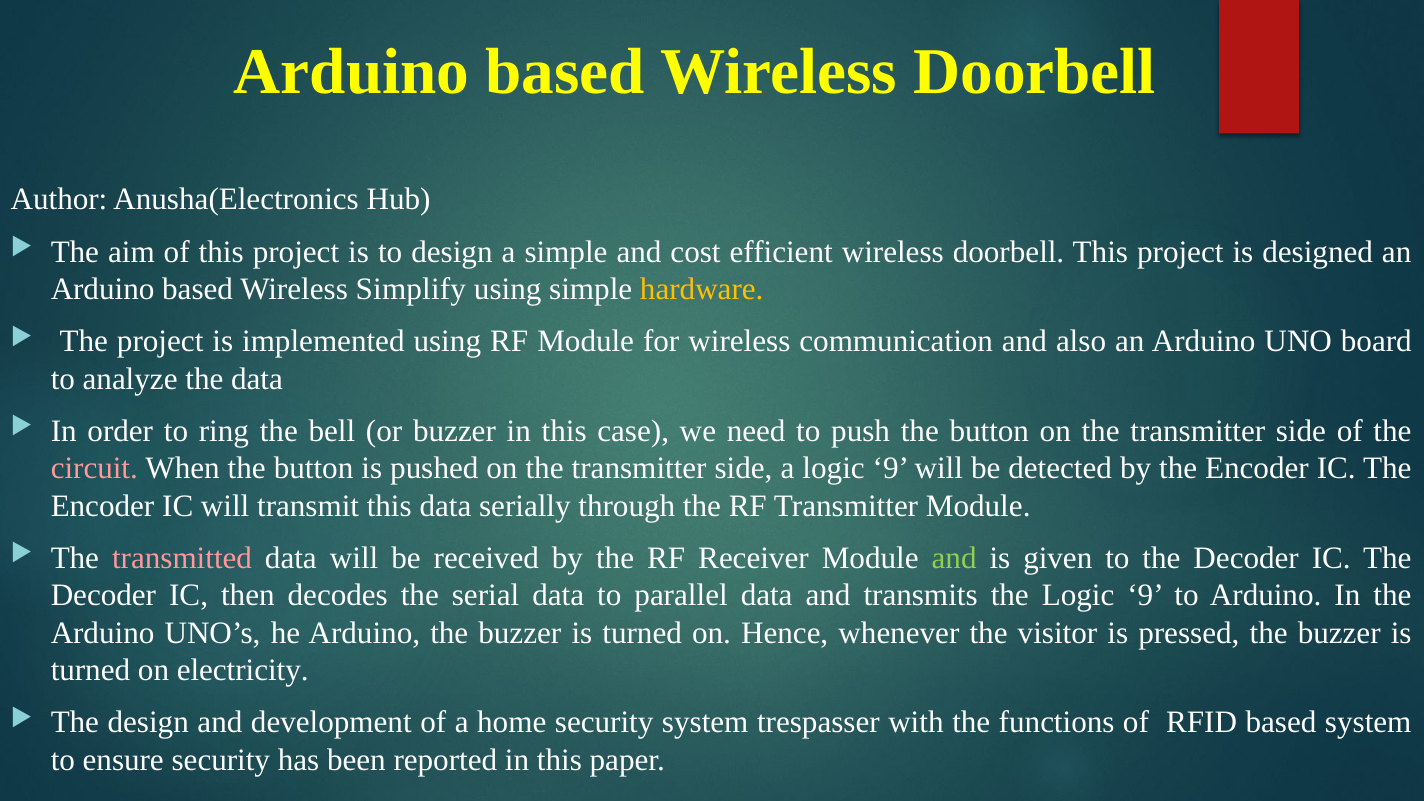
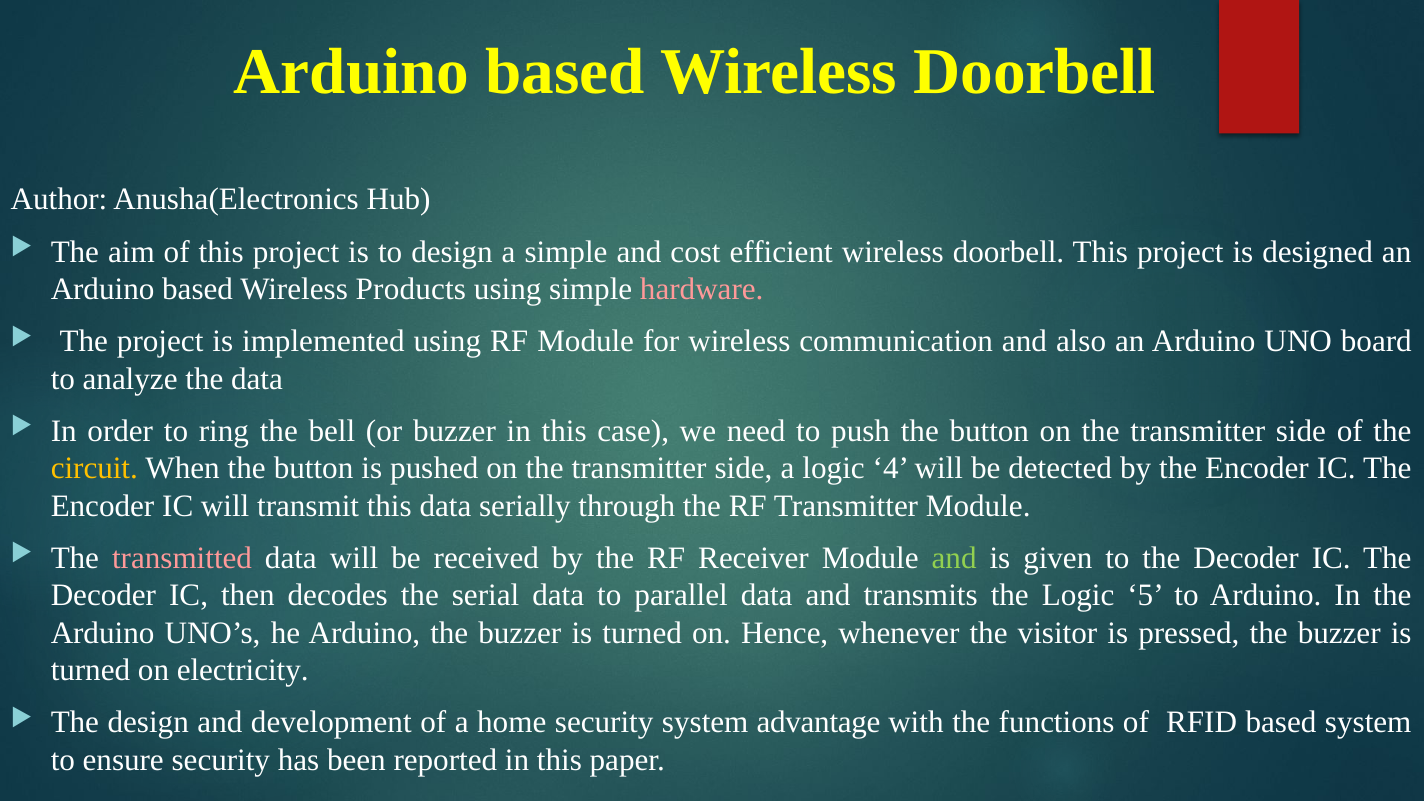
Simplify: Simplify -> Products
hardware colour: yellow -> pink
circuit colour: pink -> yellow
a logic 9: 9 -> 4
the Logic 9: 9 -> 5
trespasser: trespasser -> advantage
